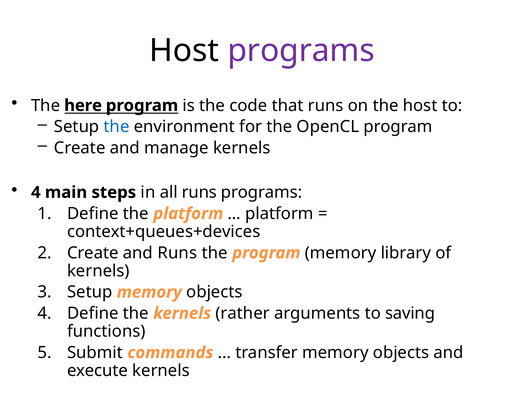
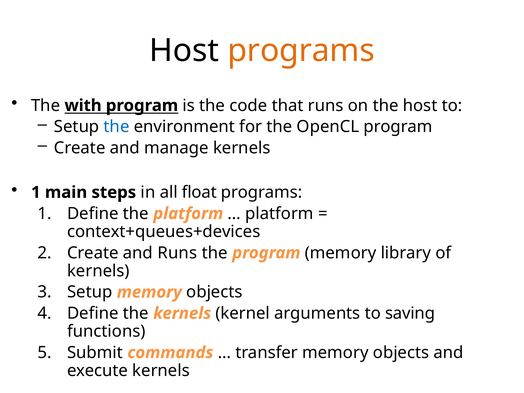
programs at (301, 51) colour: purple -> orange
here: here -> with
4 at (36, 192): 4 -> 1
all runs: runs -> float
rather: rather -> kernel
